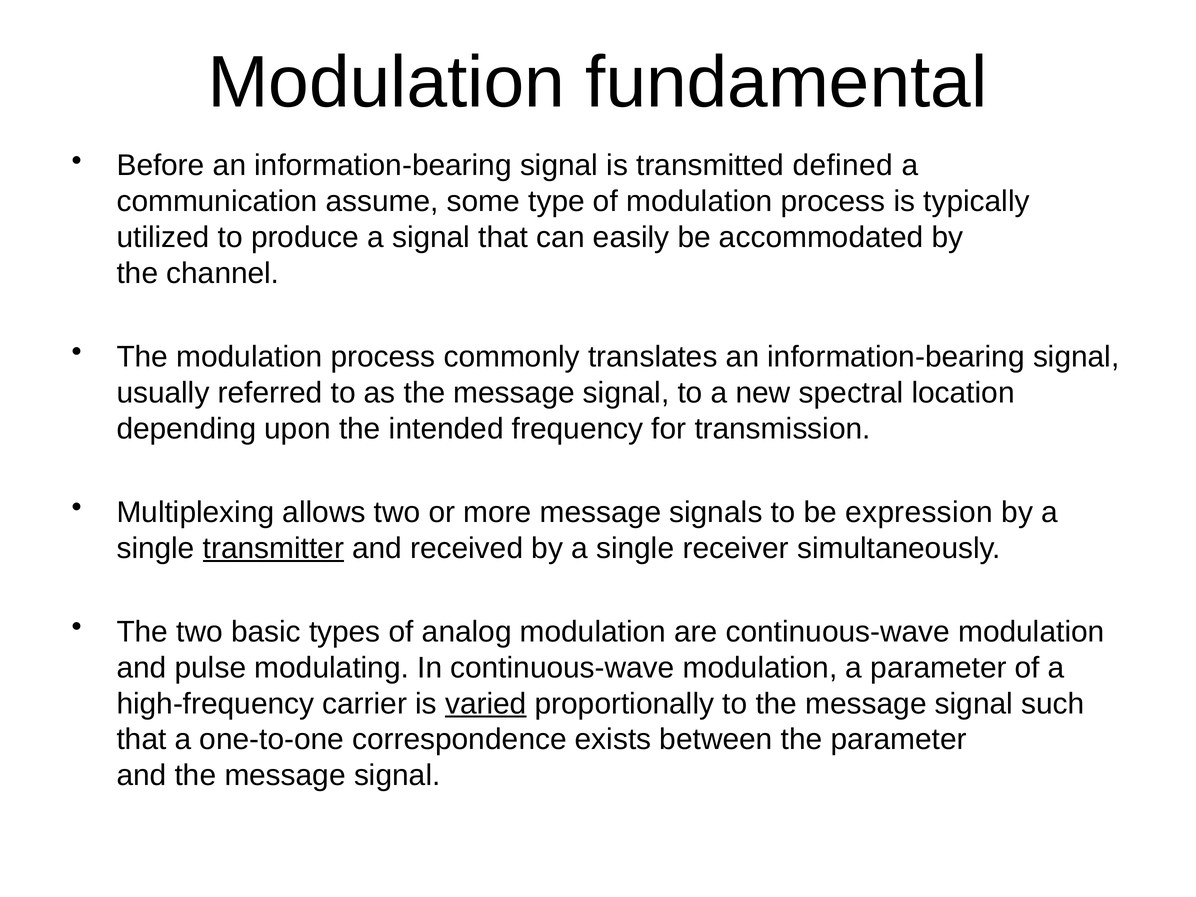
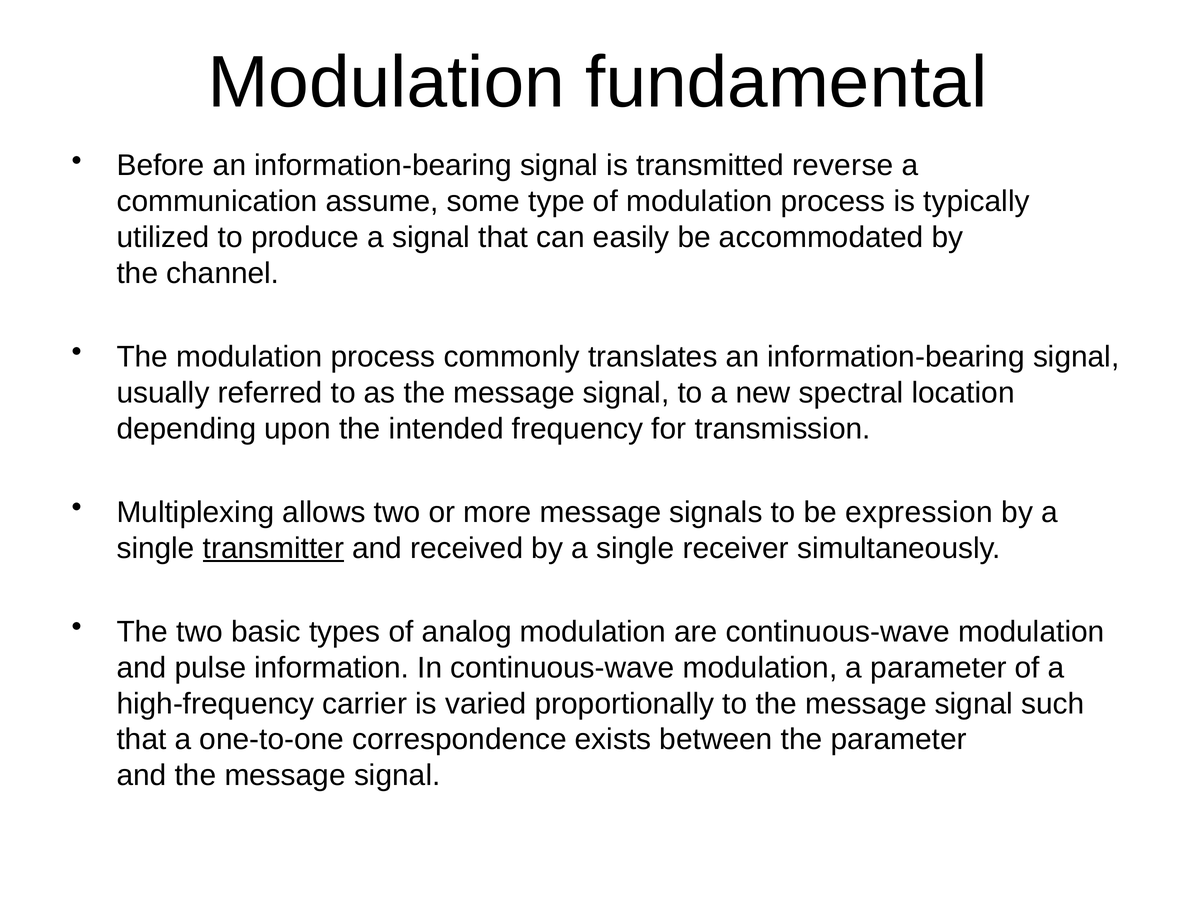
defined: defined -> reverse
modulating: modulating -> information
varied underline: present -> none
